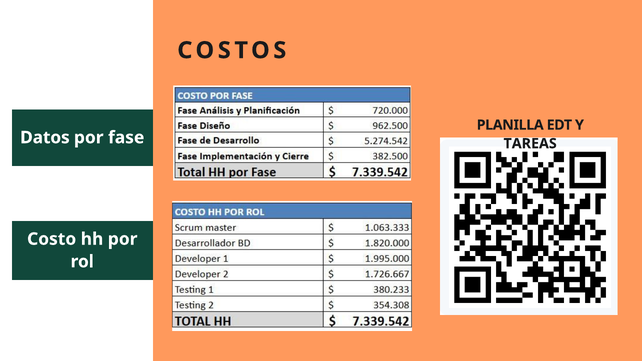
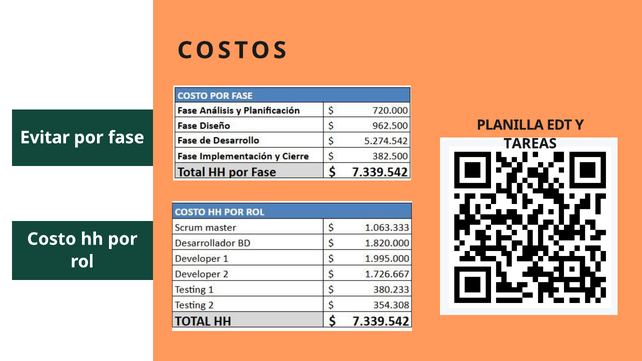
Datos: Datos -> Evitar
